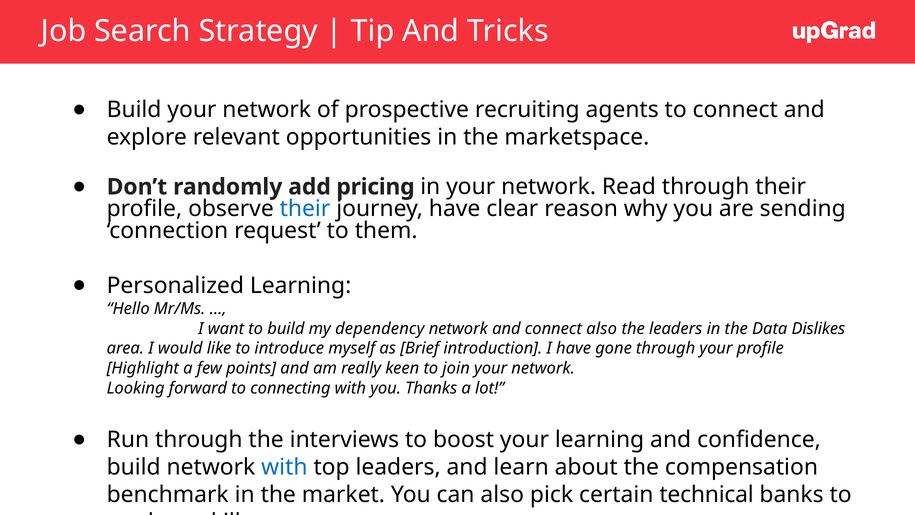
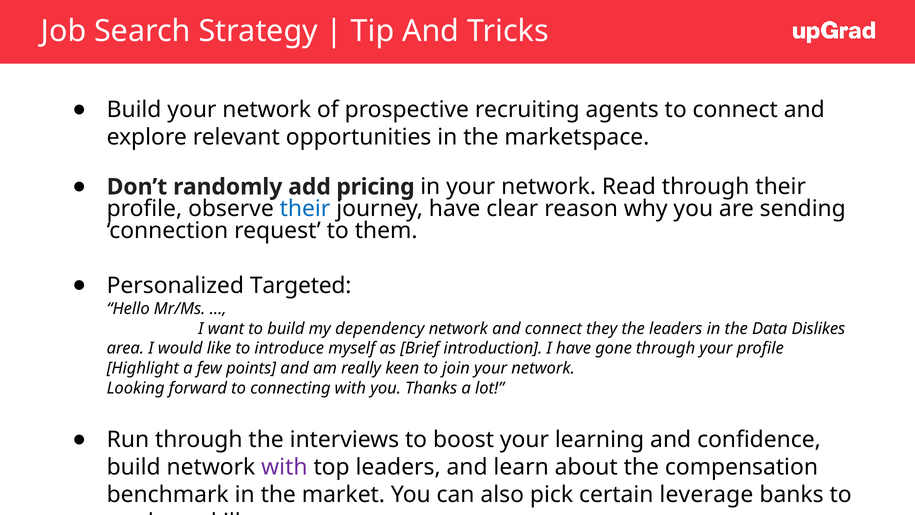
Personalized Learning: Learning -> Targeted
connect also: also -> they
with at (284, 467) colour: blue -> purple
technical: technical -> leverage
